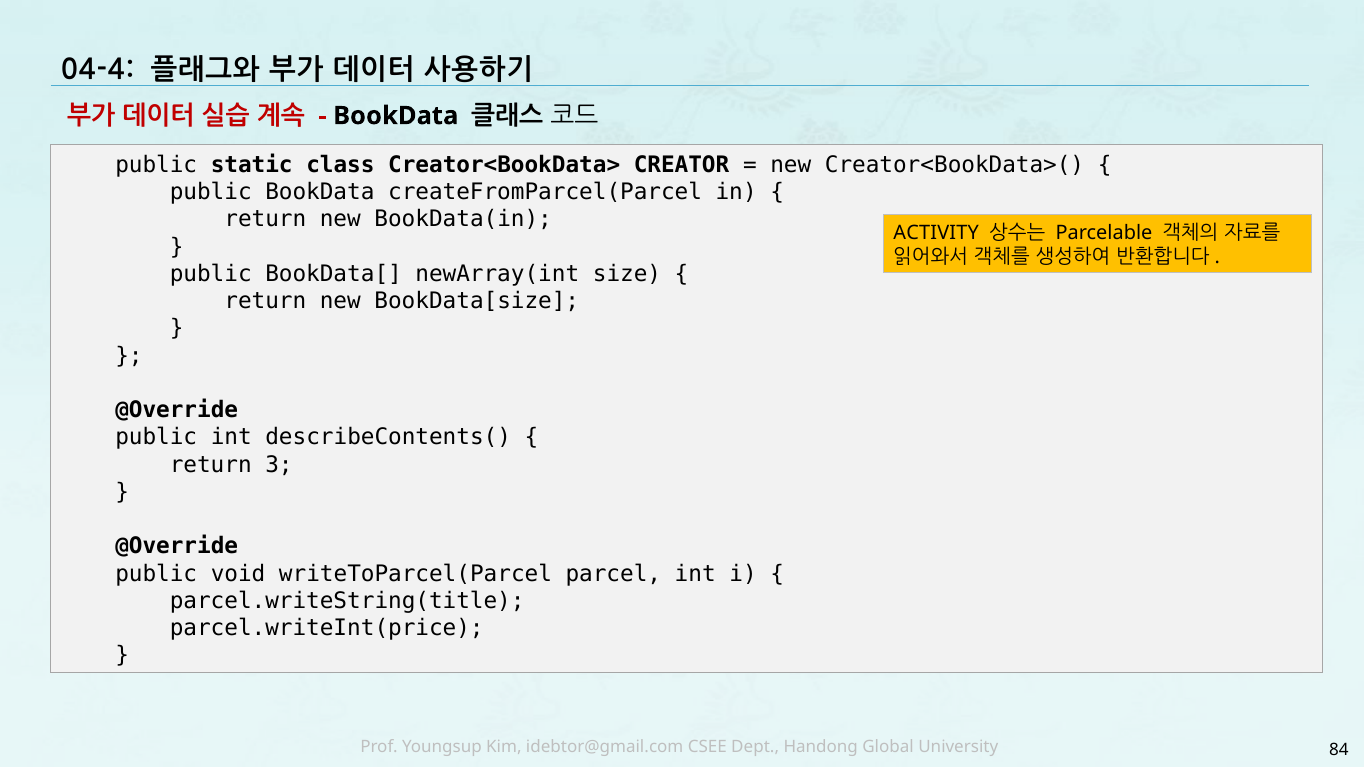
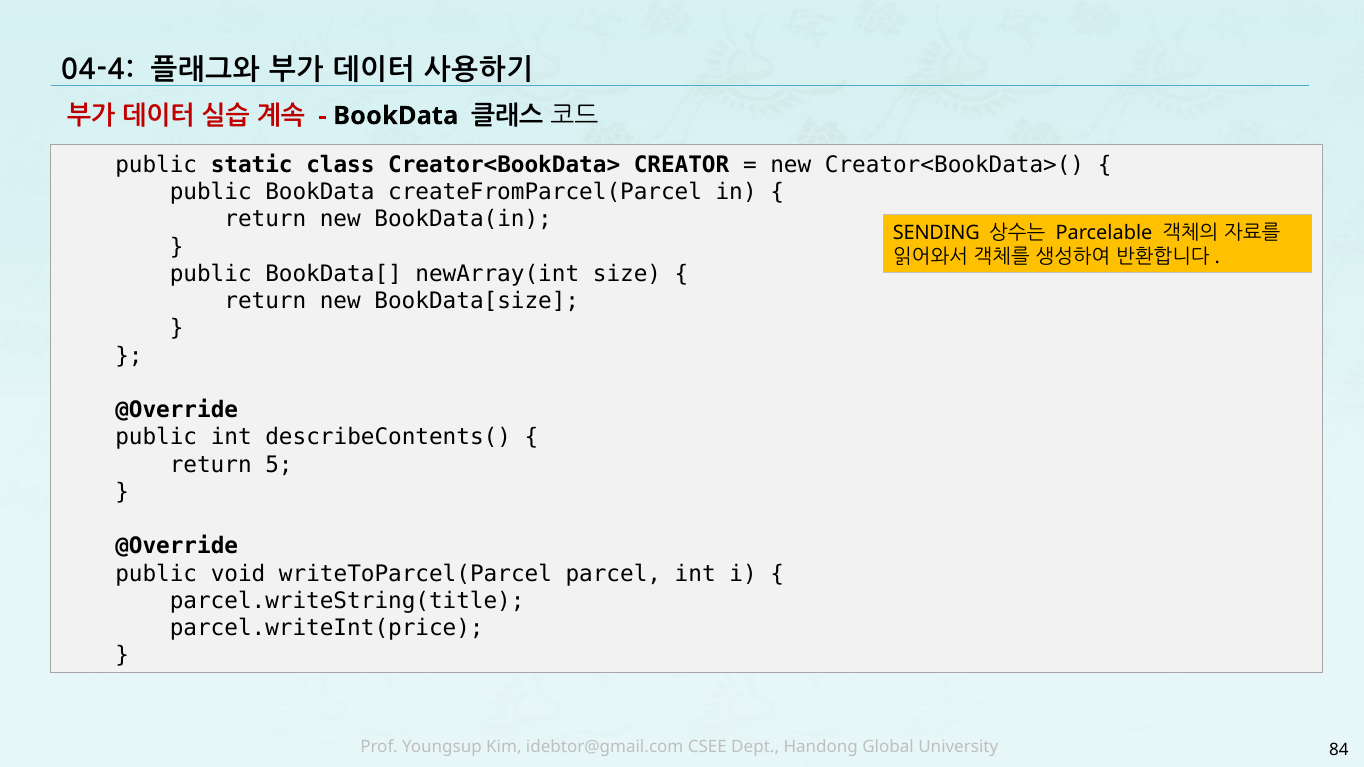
ACTIVITY: ACTIVITY -> SENDING
3: 3 -> 5
